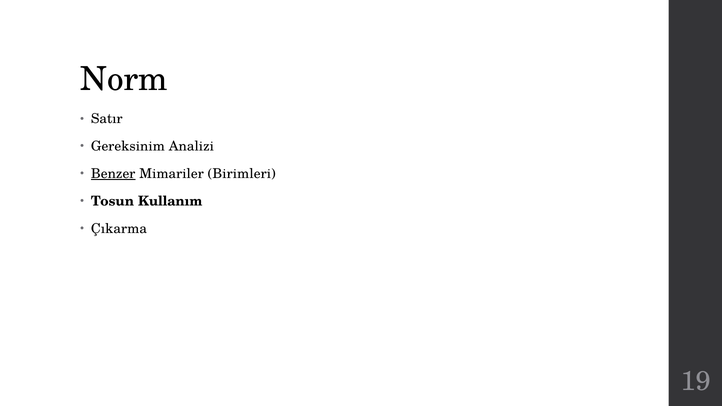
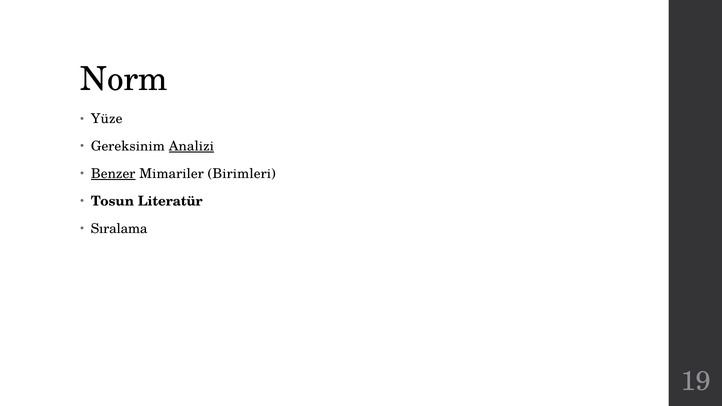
Satır: Satır -> Yüze
Analizi underline: none -> present
Kullanım: Kullanım -> Literatür
Çıkarma: Çıkarma -> Sıralama
